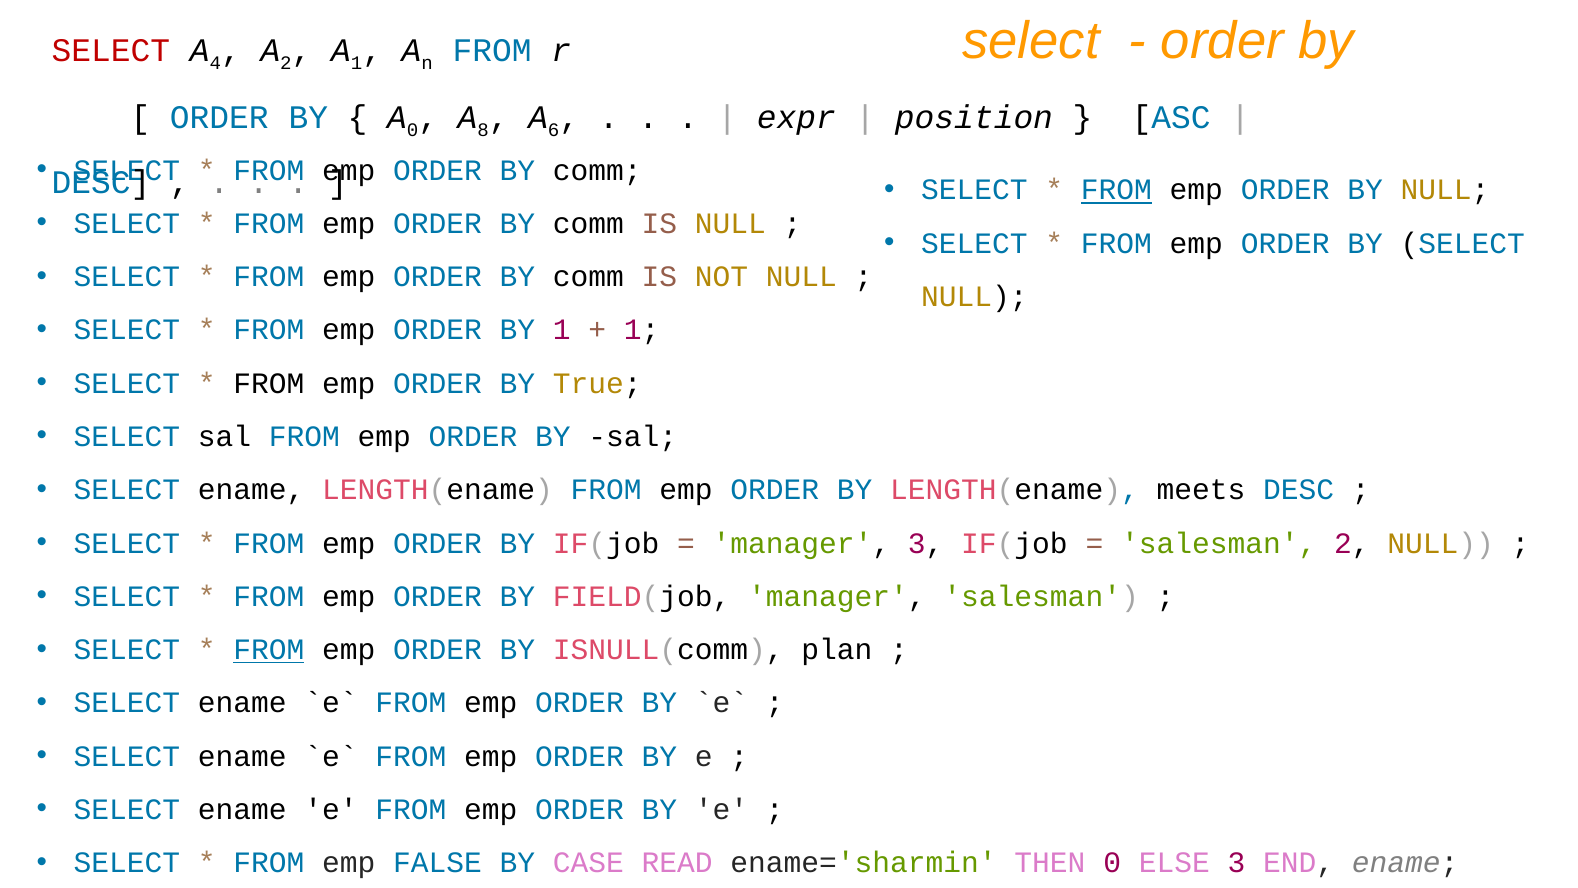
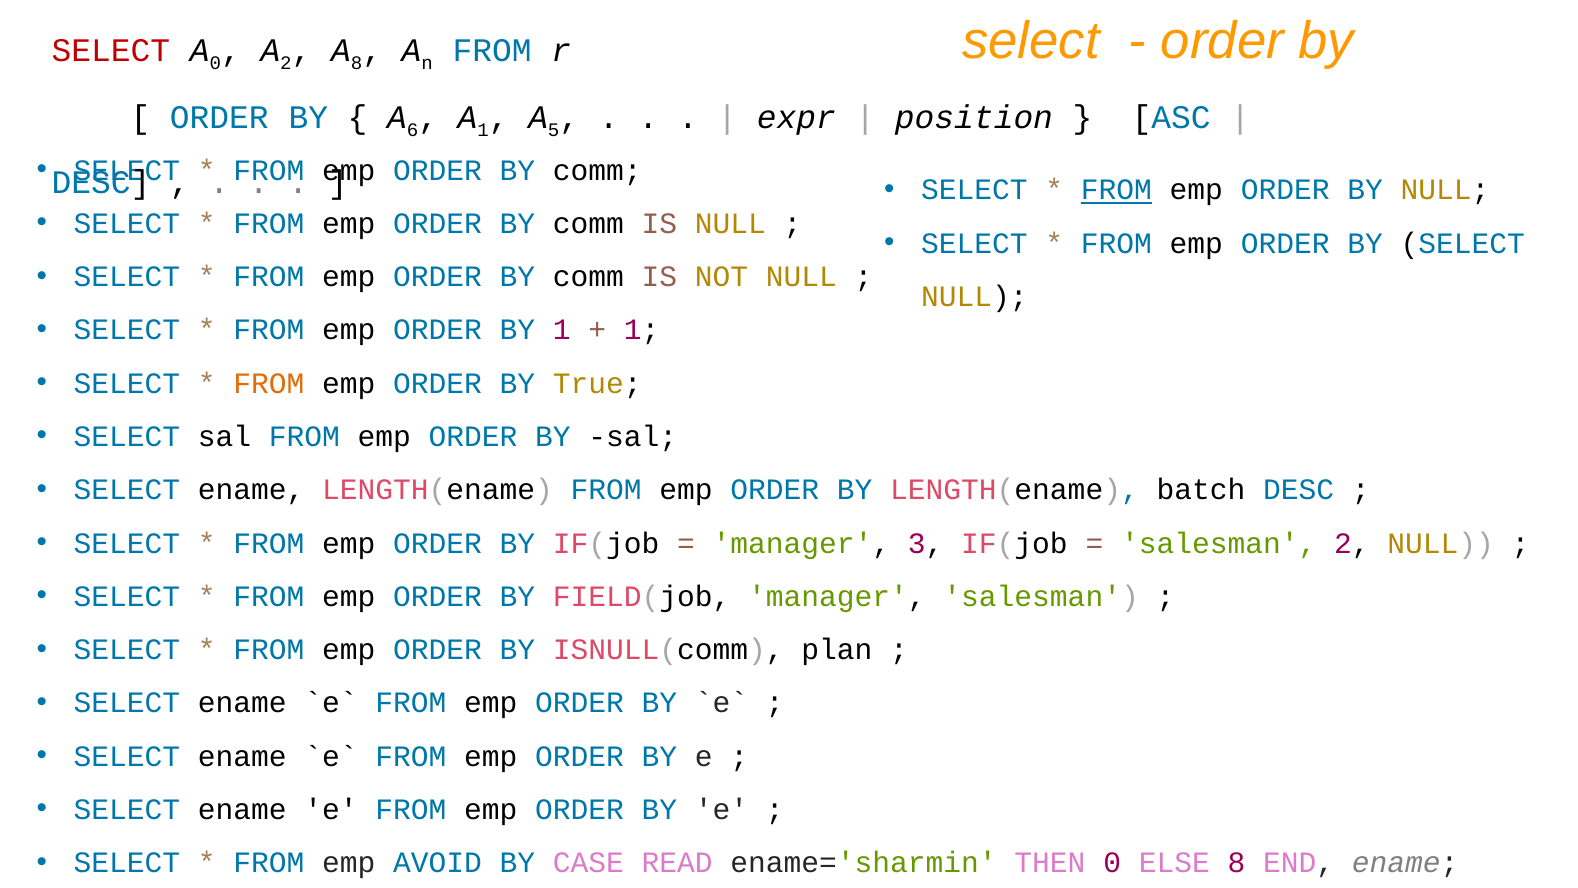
4 at (215, 63): 4 -> 0
1 at (357, 63): 1 -> 8
0 at (413, 131): 0 -> 6
8 at (483, 131): 8 -> 1
6: 6 -> 5
FROM at (269, 383) colour: black -> orange
meets: meets -> batch
FROM at (269, 650) underline: present -> none
FALSE: FALSE -> AVOID
ELSE 3: 3 -> 8
